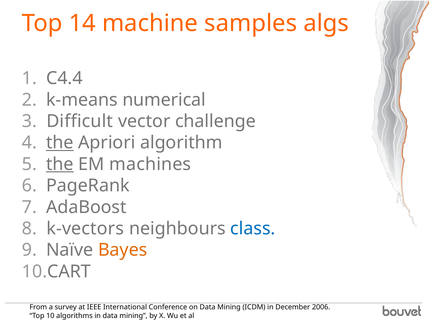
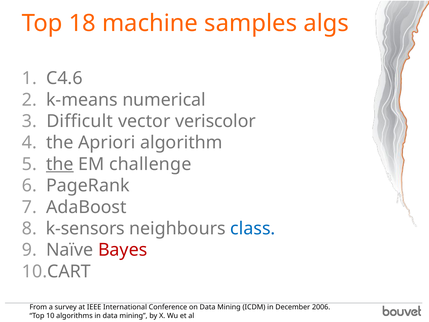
14: 14 -> 18
C4.4: C4.4 -> C4.6
challenge: challenge -> veriscolor
the at (60, 143) underline: present -> none
machines: machines -> challenge
k-vectors: k-vectors -> k-sensors
Bayes colour: orange -> red
